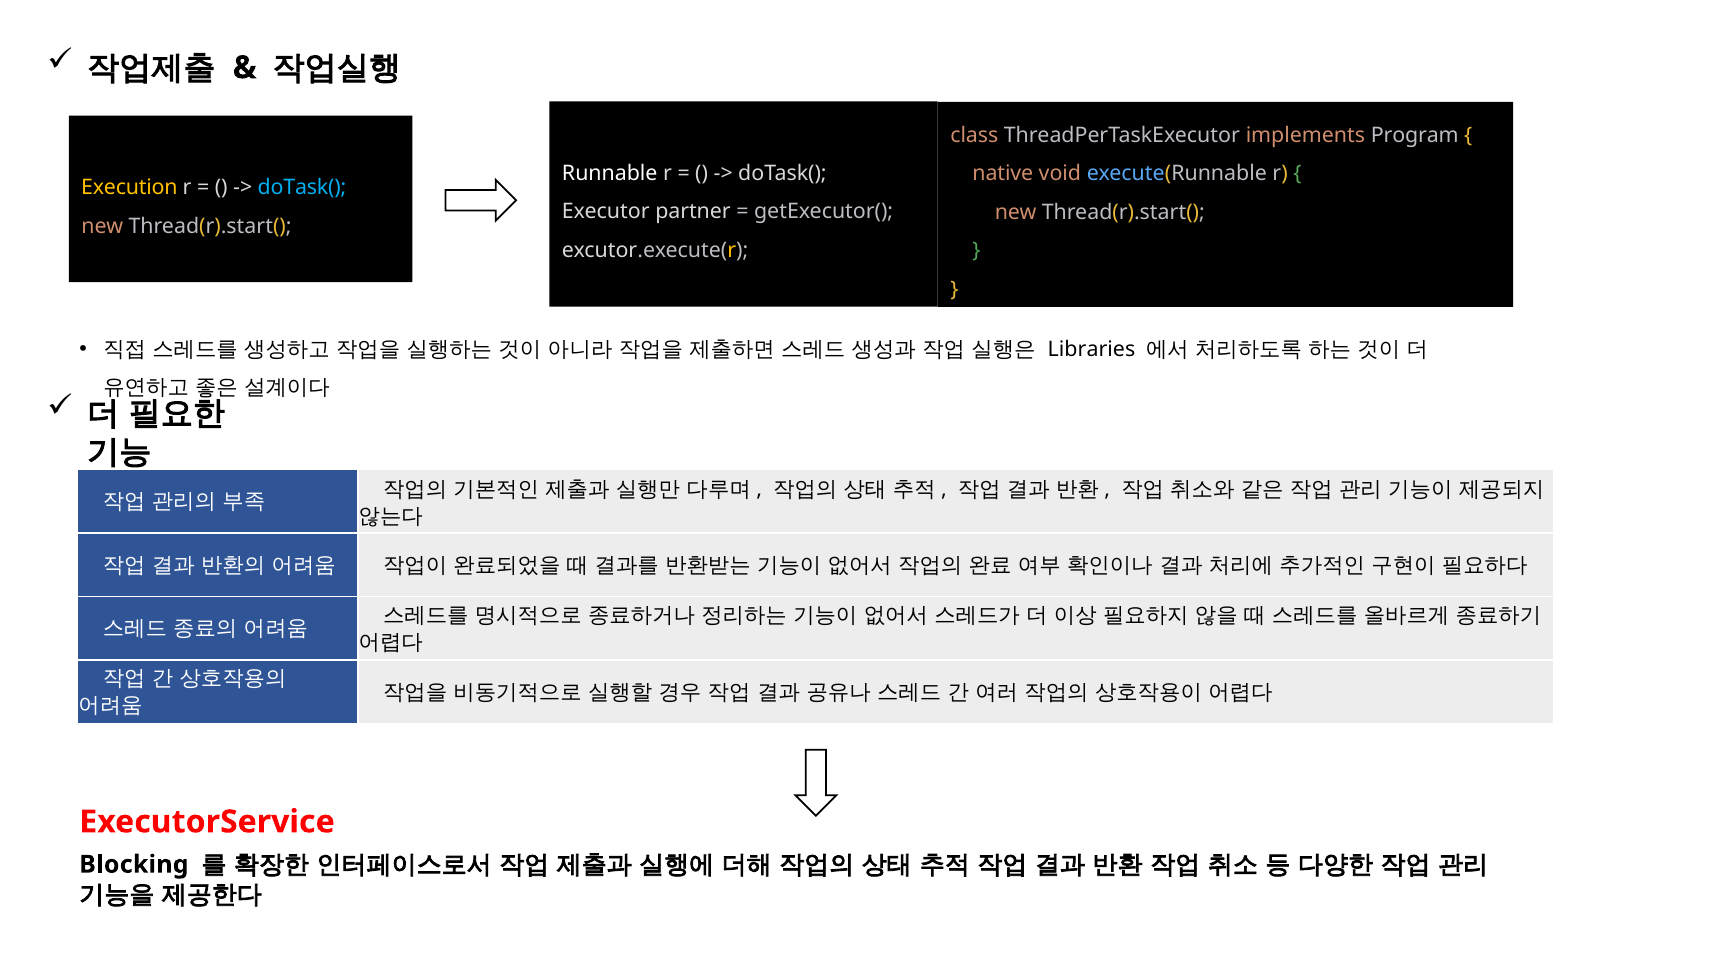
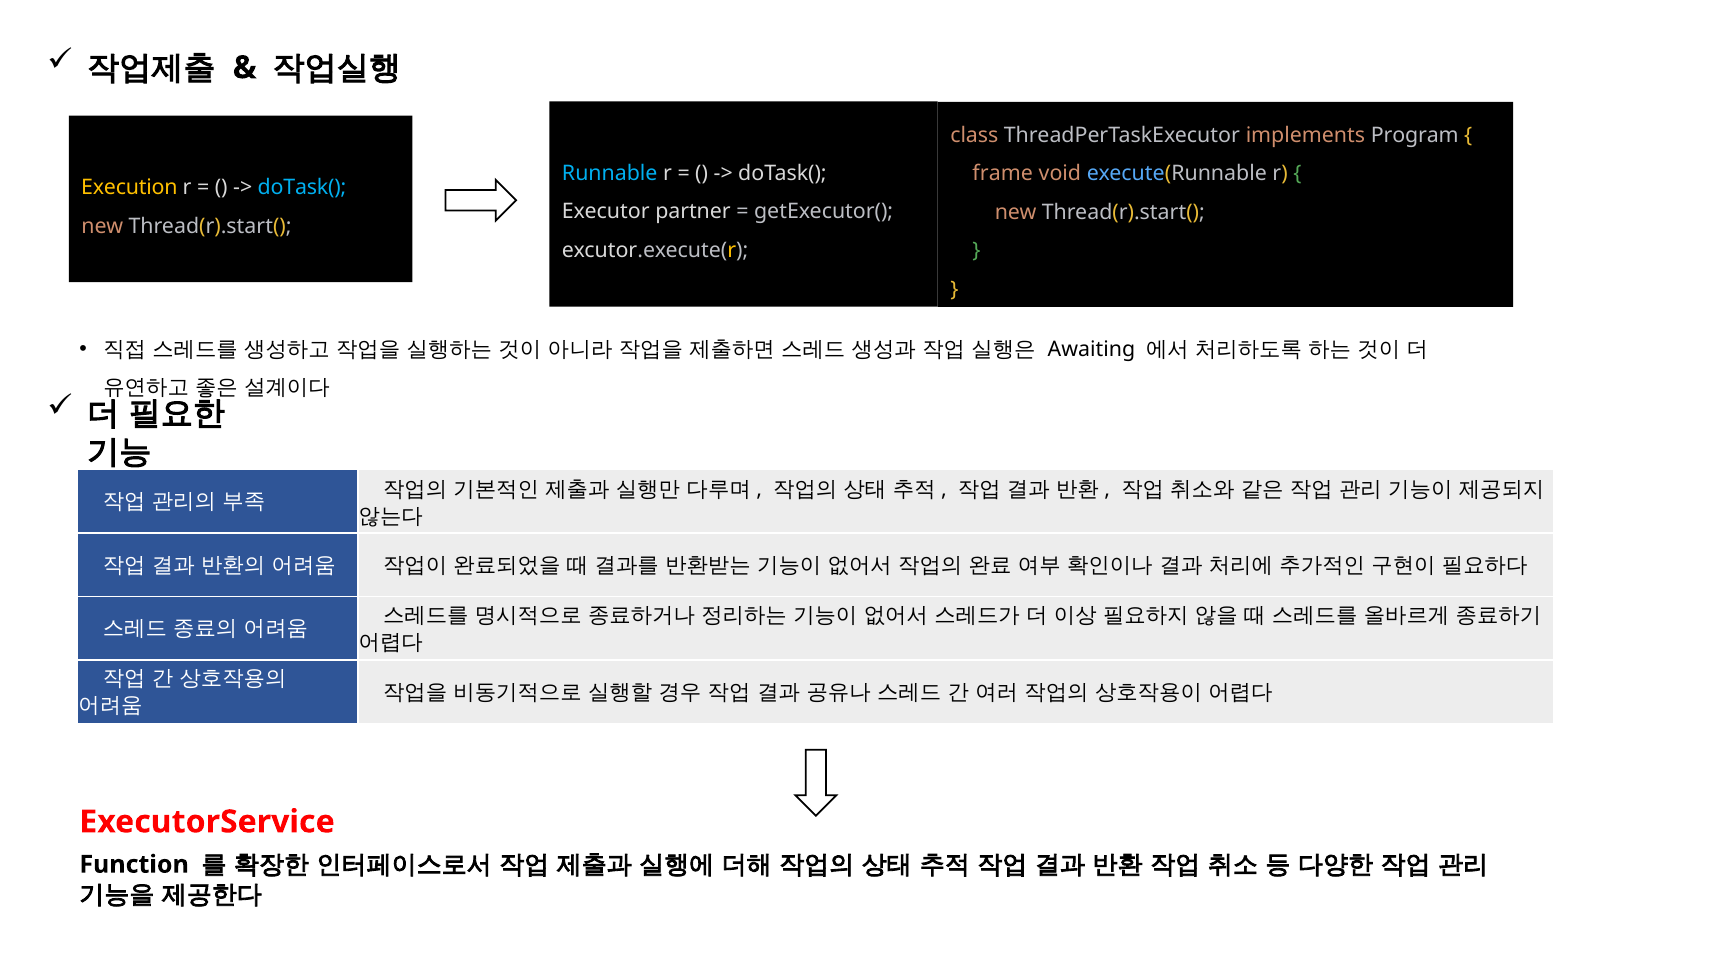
Runnable colour: white -> light blue
native: native -> frame
Libraries: Libraries -> Awaiting
Blocking: Blocking -> Function
